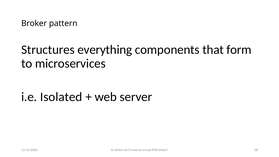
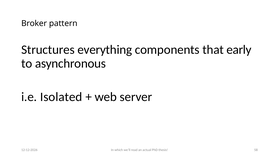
form: form -> early
microservices: microservices -> asynchronous
